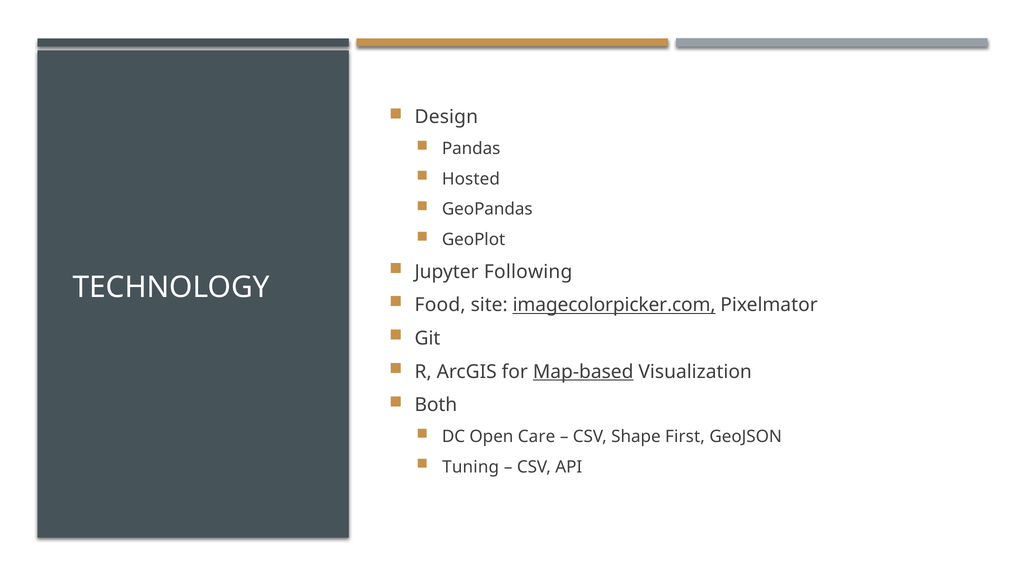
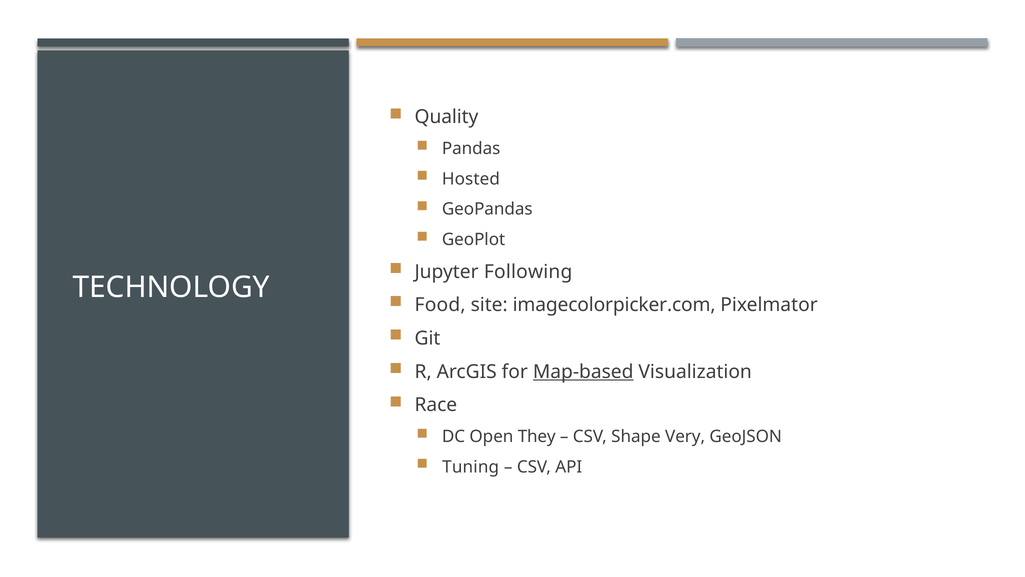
Design: Design -> Quality
imagecolorpicker.com underline: present -> none
Both: Both -> Race
Care: Care -> They
First: First -> Very
